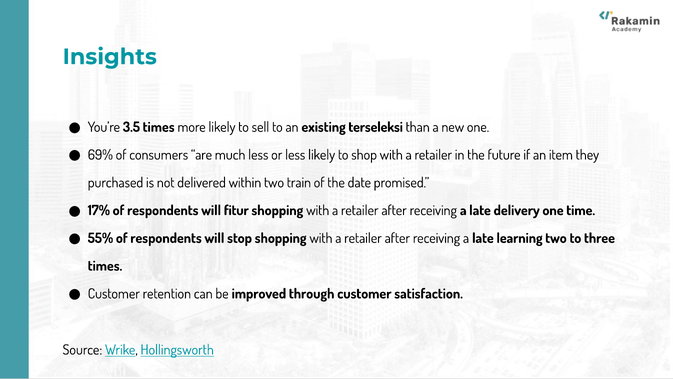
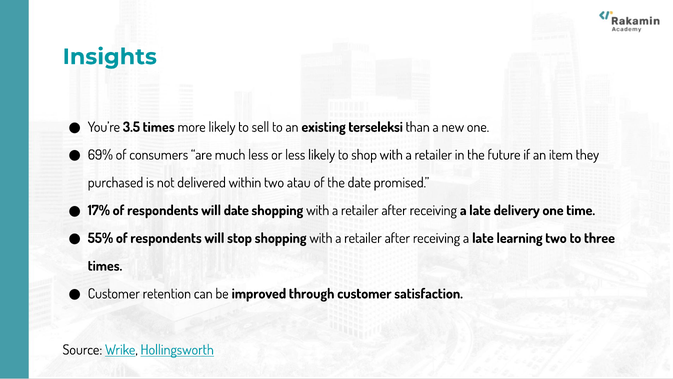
train: train -> atau
will fitur: fitur -> date
